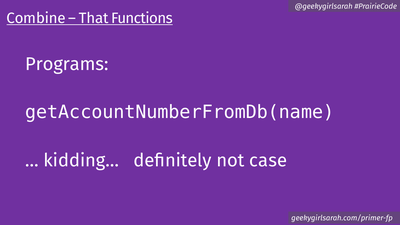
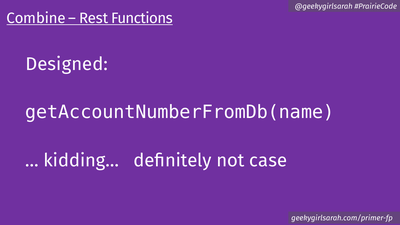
That: That -> Rest
Programs: Programs -> Designed
